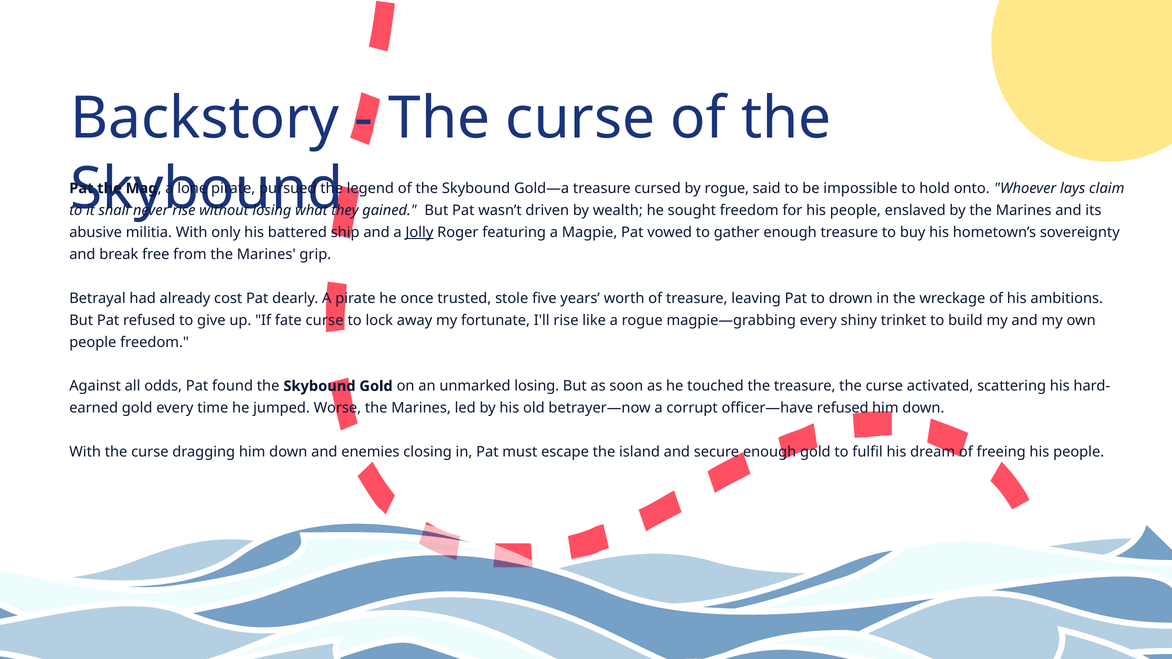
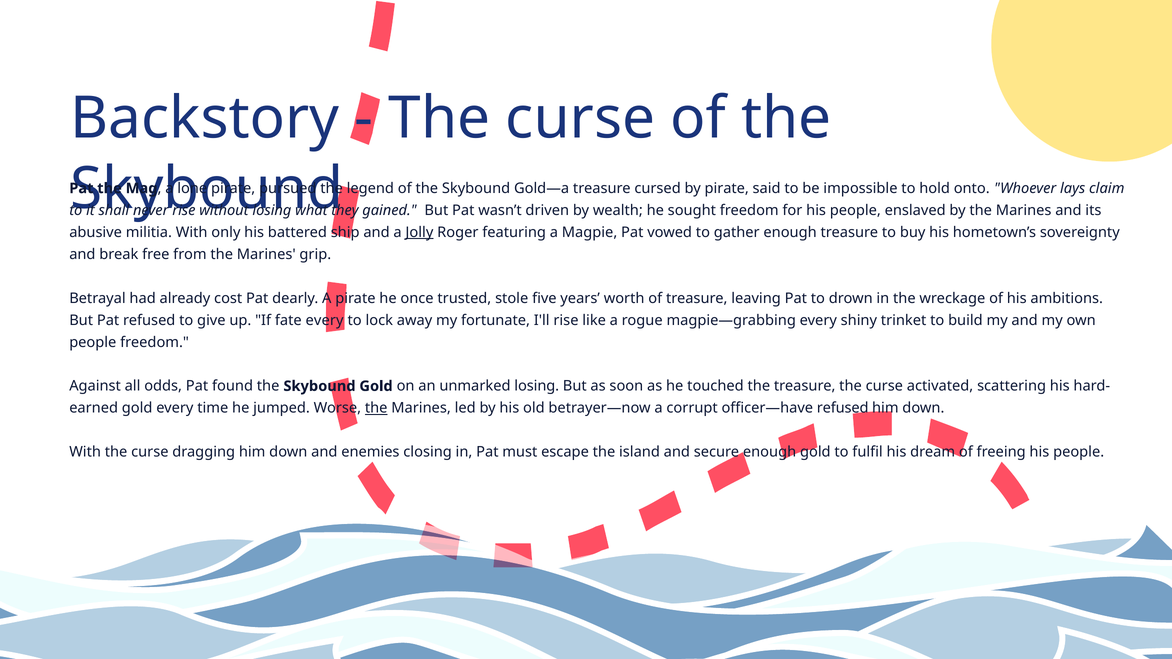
by rogue: rogue -> pirate
fate curse: curse -> every
the at (376, 408) underline: none -> present
